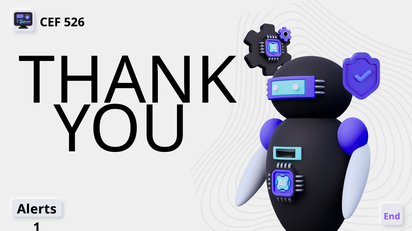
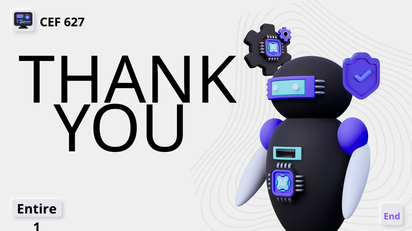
526: 526 -> 627
Alerts: Alerts -> Entire
